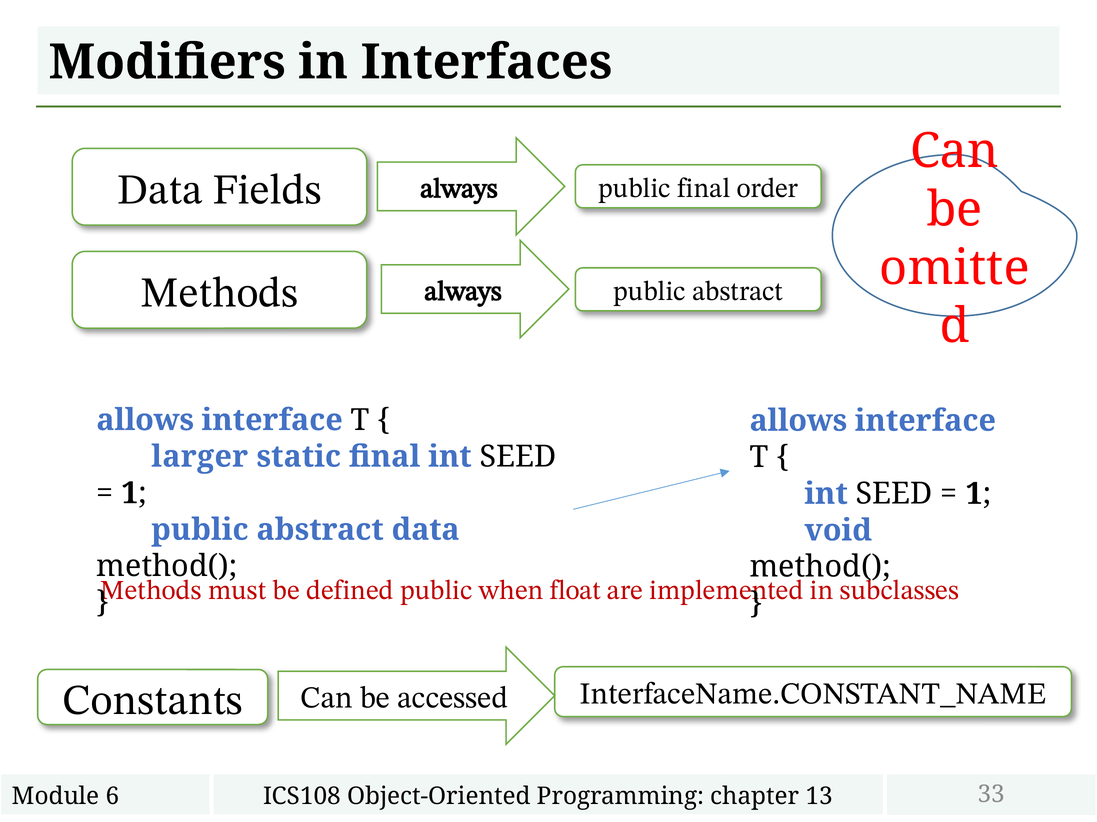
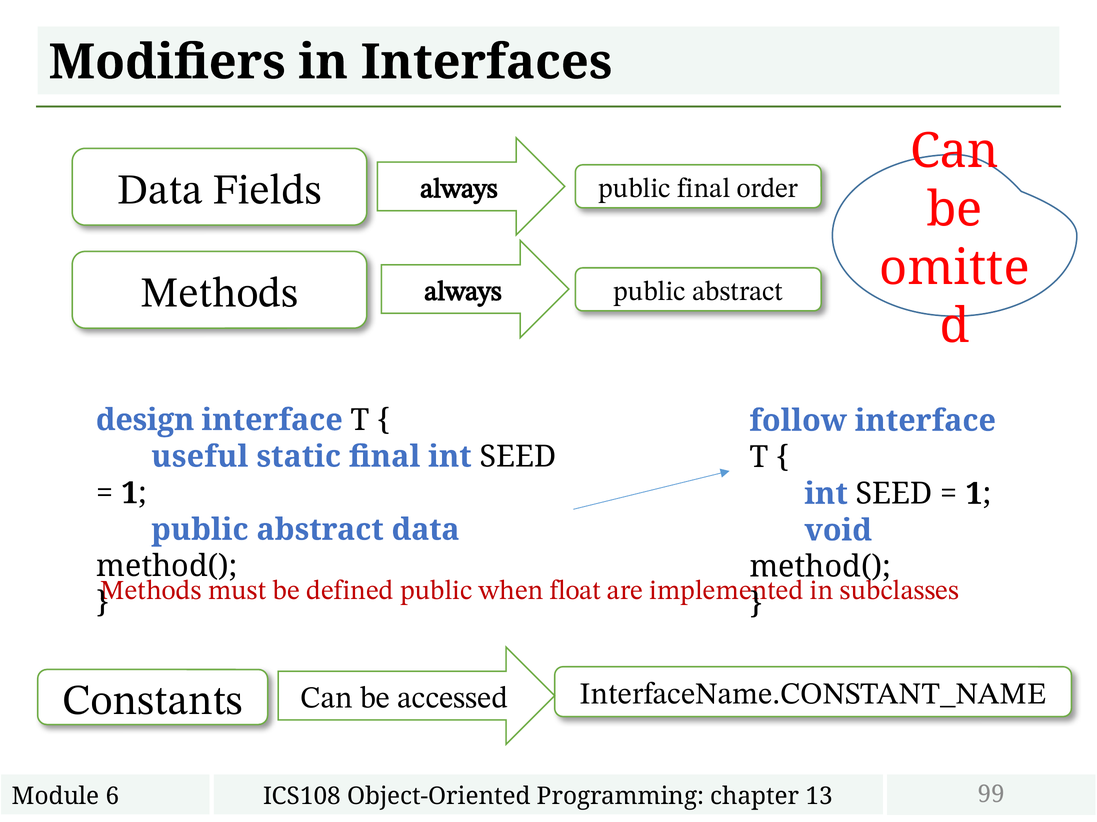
allows at (145, 420): allows -> design
allows at (798, 421): allows -> follow
larger: larger -> useful
33: 33 -> 99
